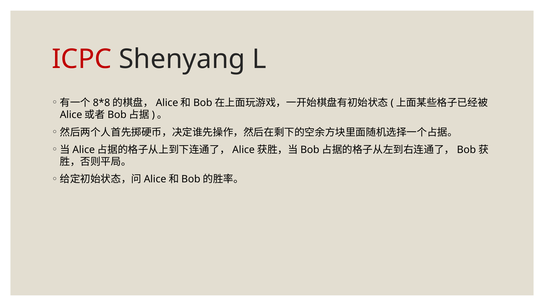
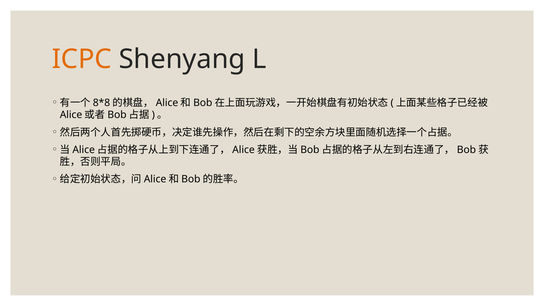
ICPC colour: red -> orange
